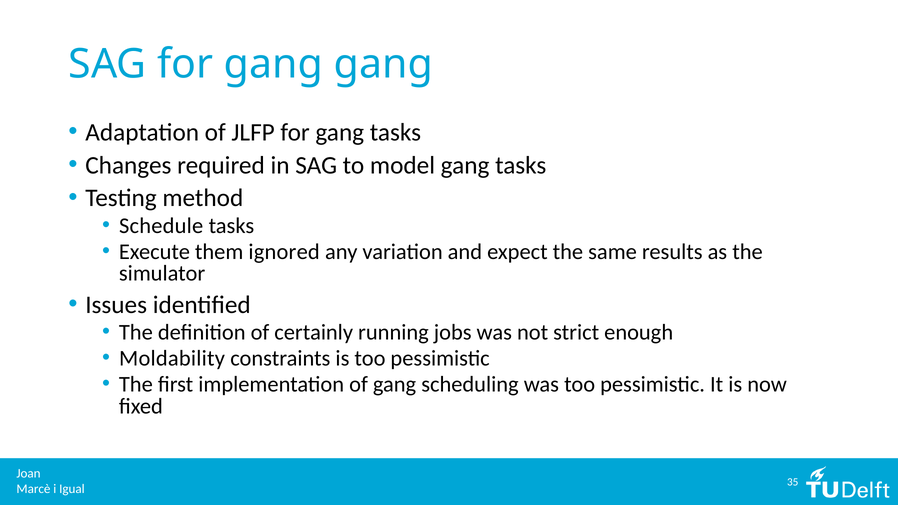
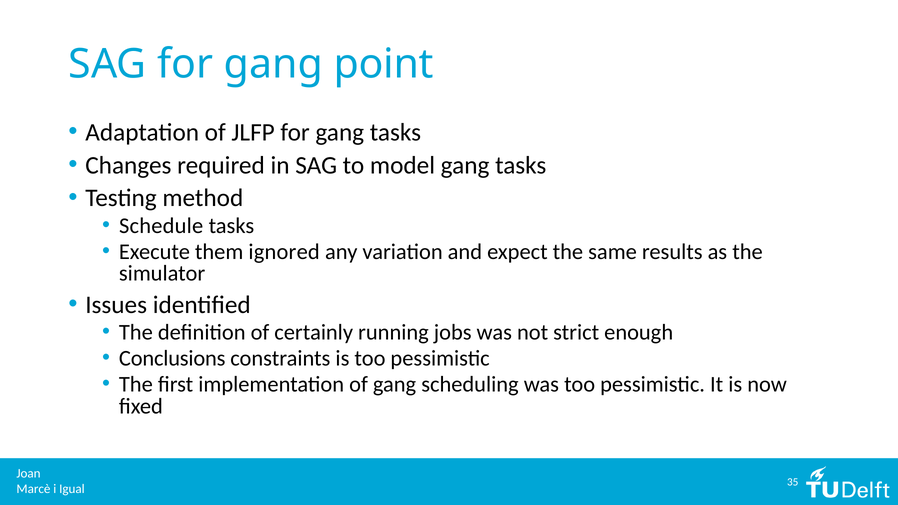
gang gang: gang -> point
Moldability: Moldability -> Conclusions
